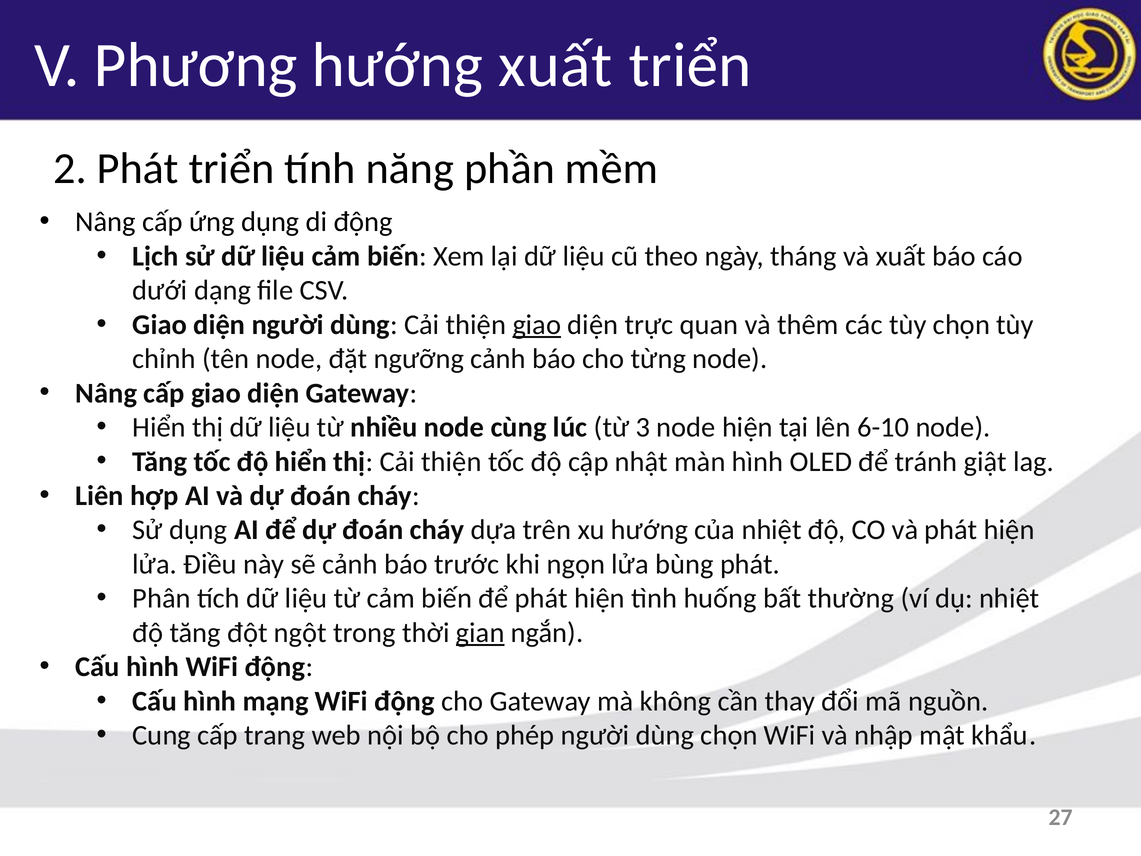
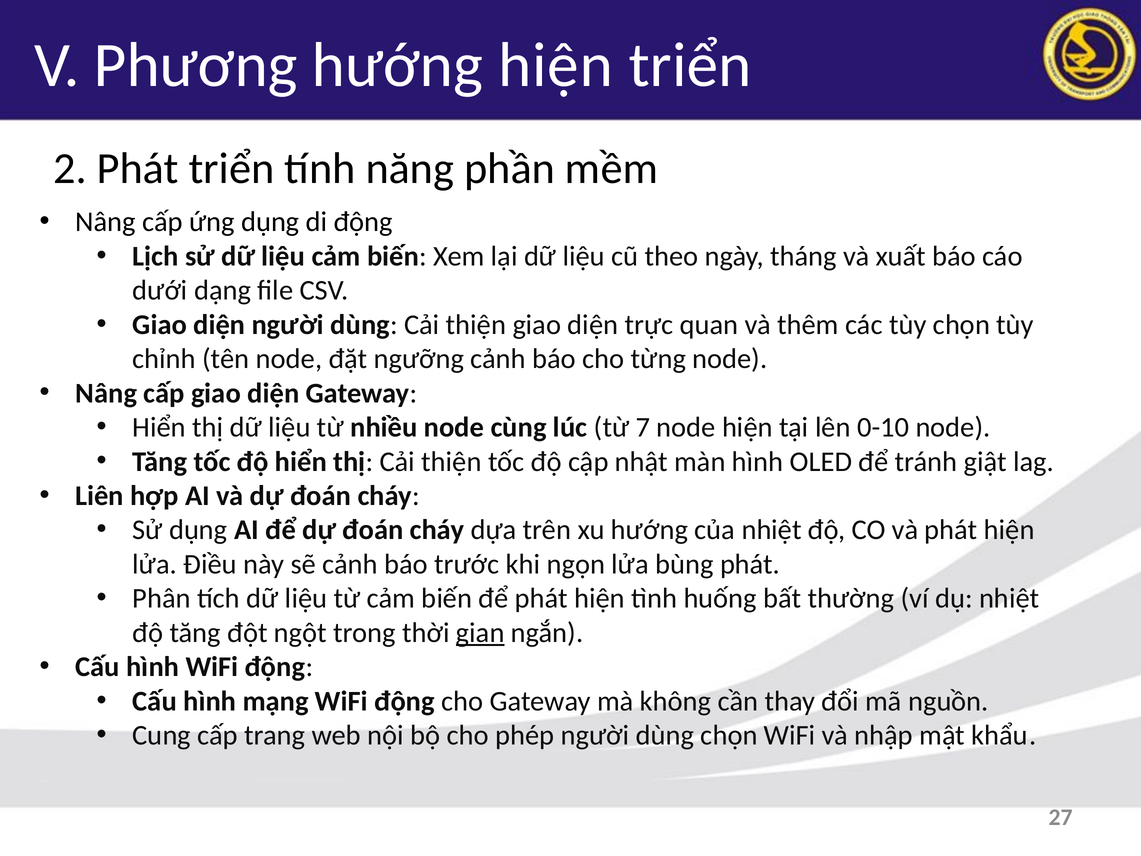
hướng xuất: xuất -> hiện
giao at (537, 325) underline: present -> none
3: 3 -> 7
6-10: 6-10 -> 0-10
